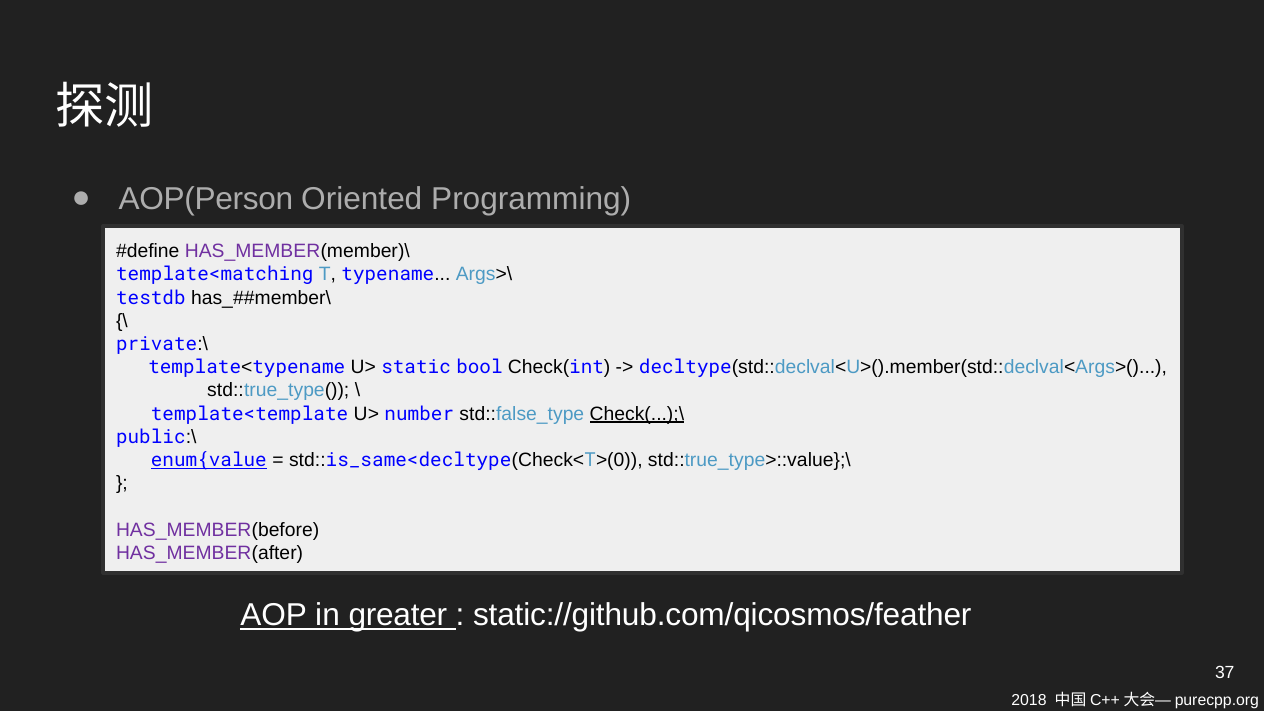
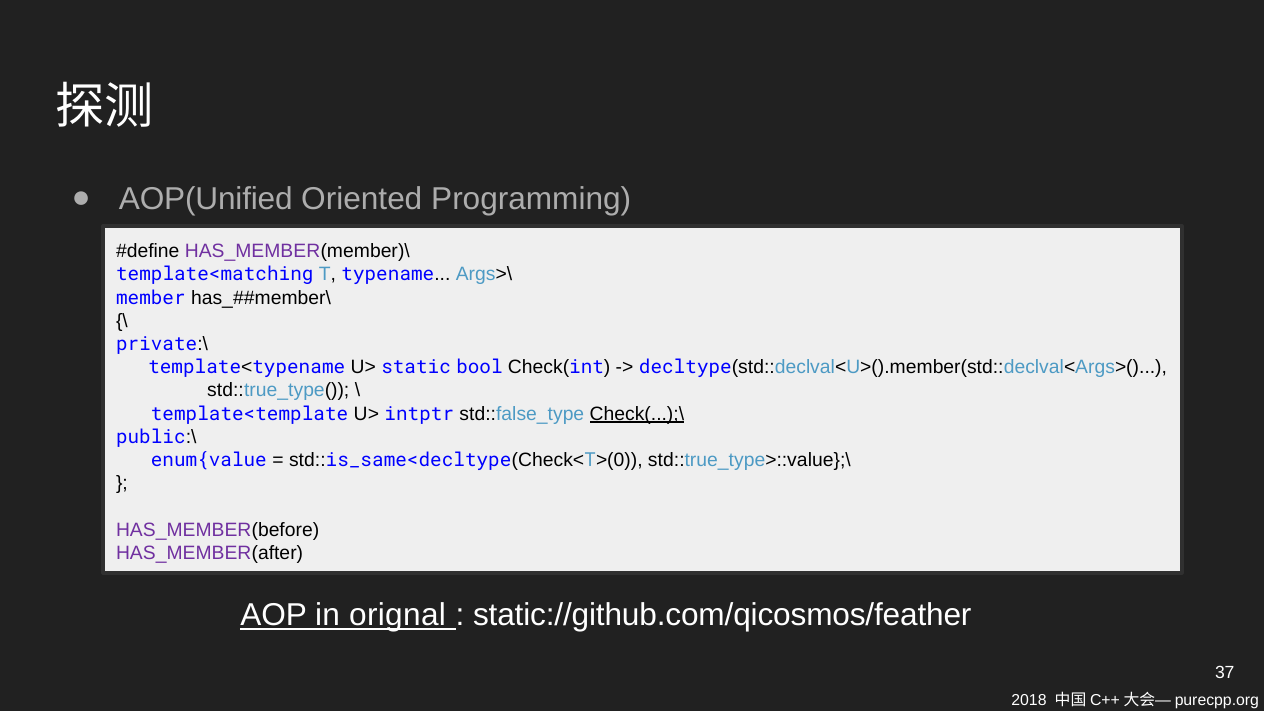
AOP(Person: AOP(Person -> AOP(Unified
testdb: testdb -> member
number: number -> intptr
enum{value underline: present -> none
greater: greater -> orignal
